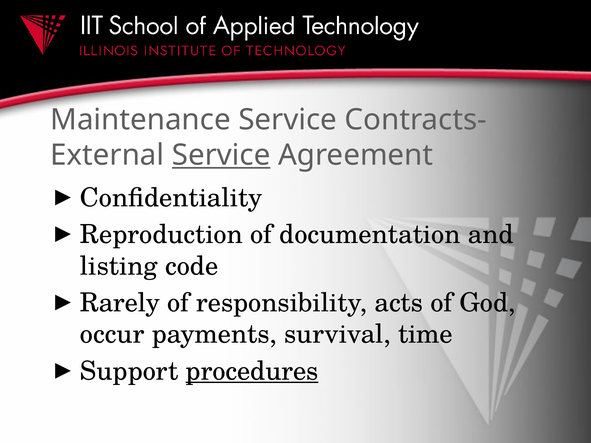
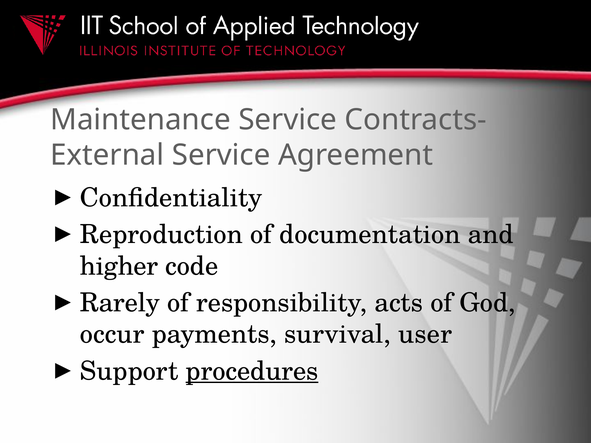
Service at (221, 155) underline: present -> none
listing: listing -> higher
time: time -> user
